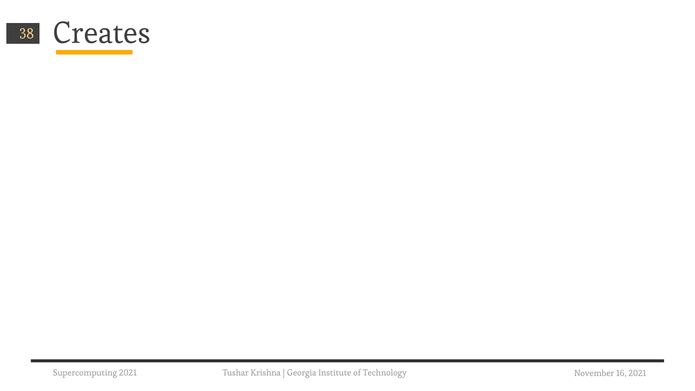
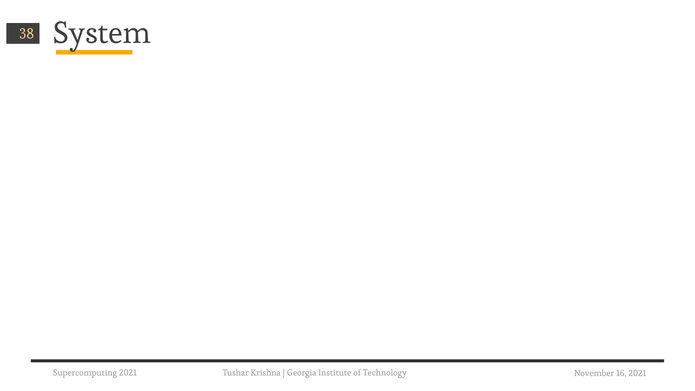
Creates: Creates -> System
